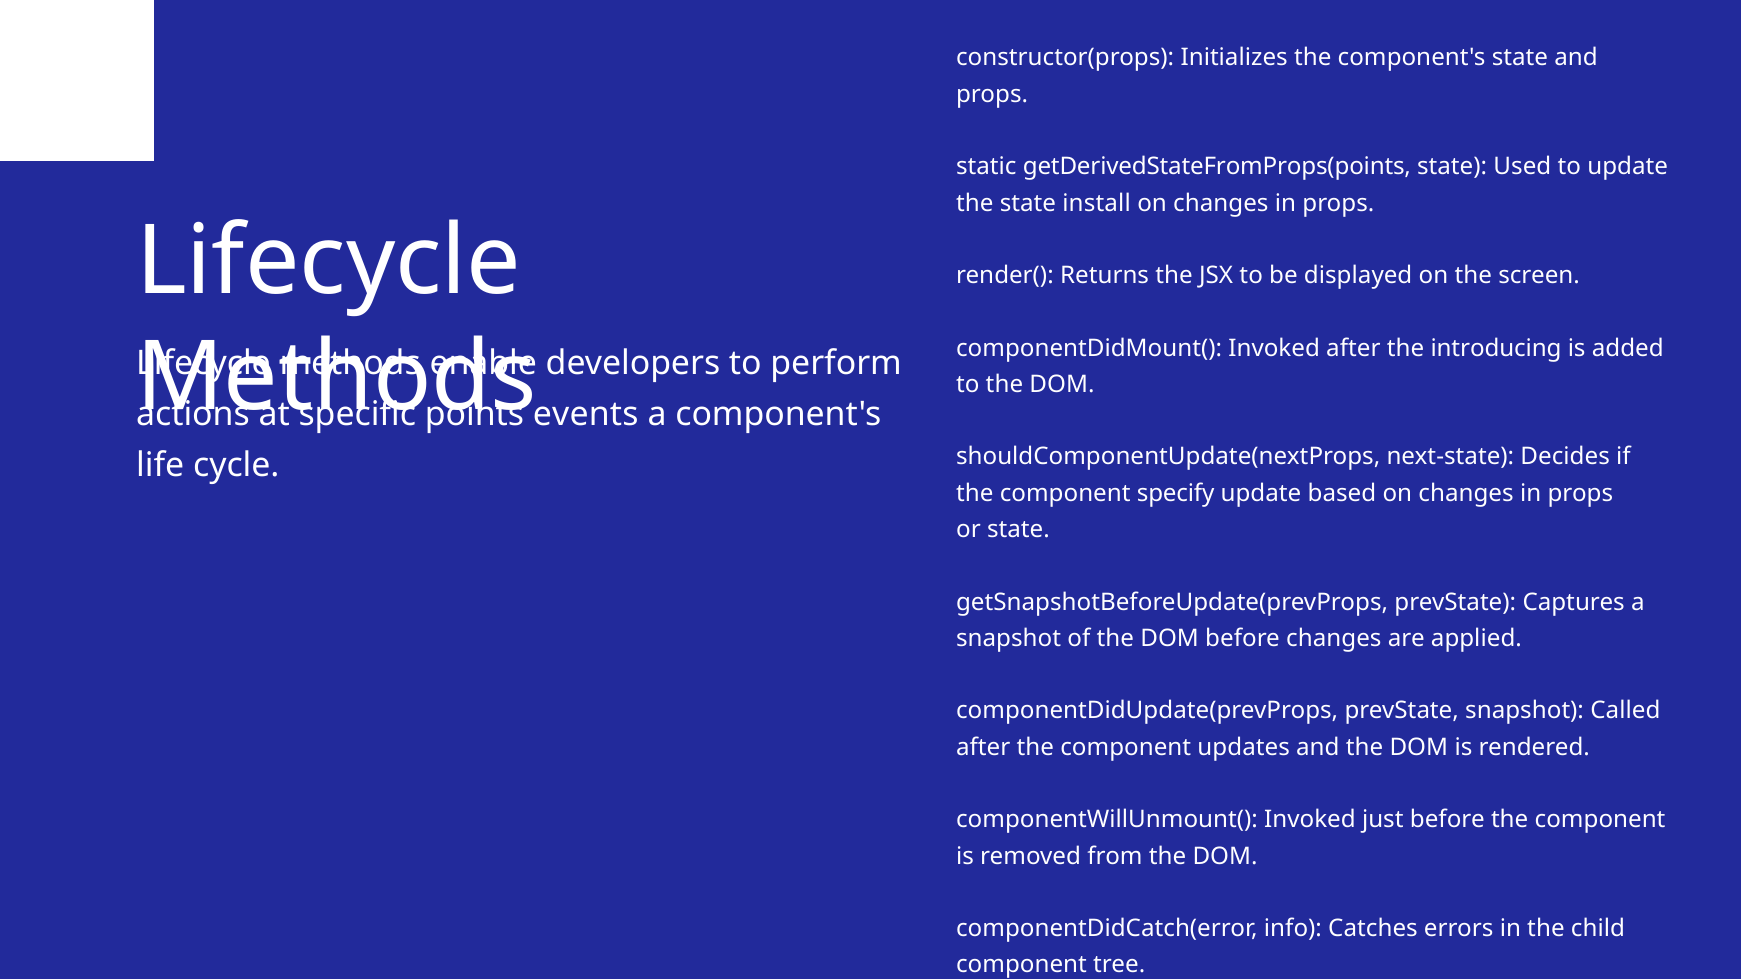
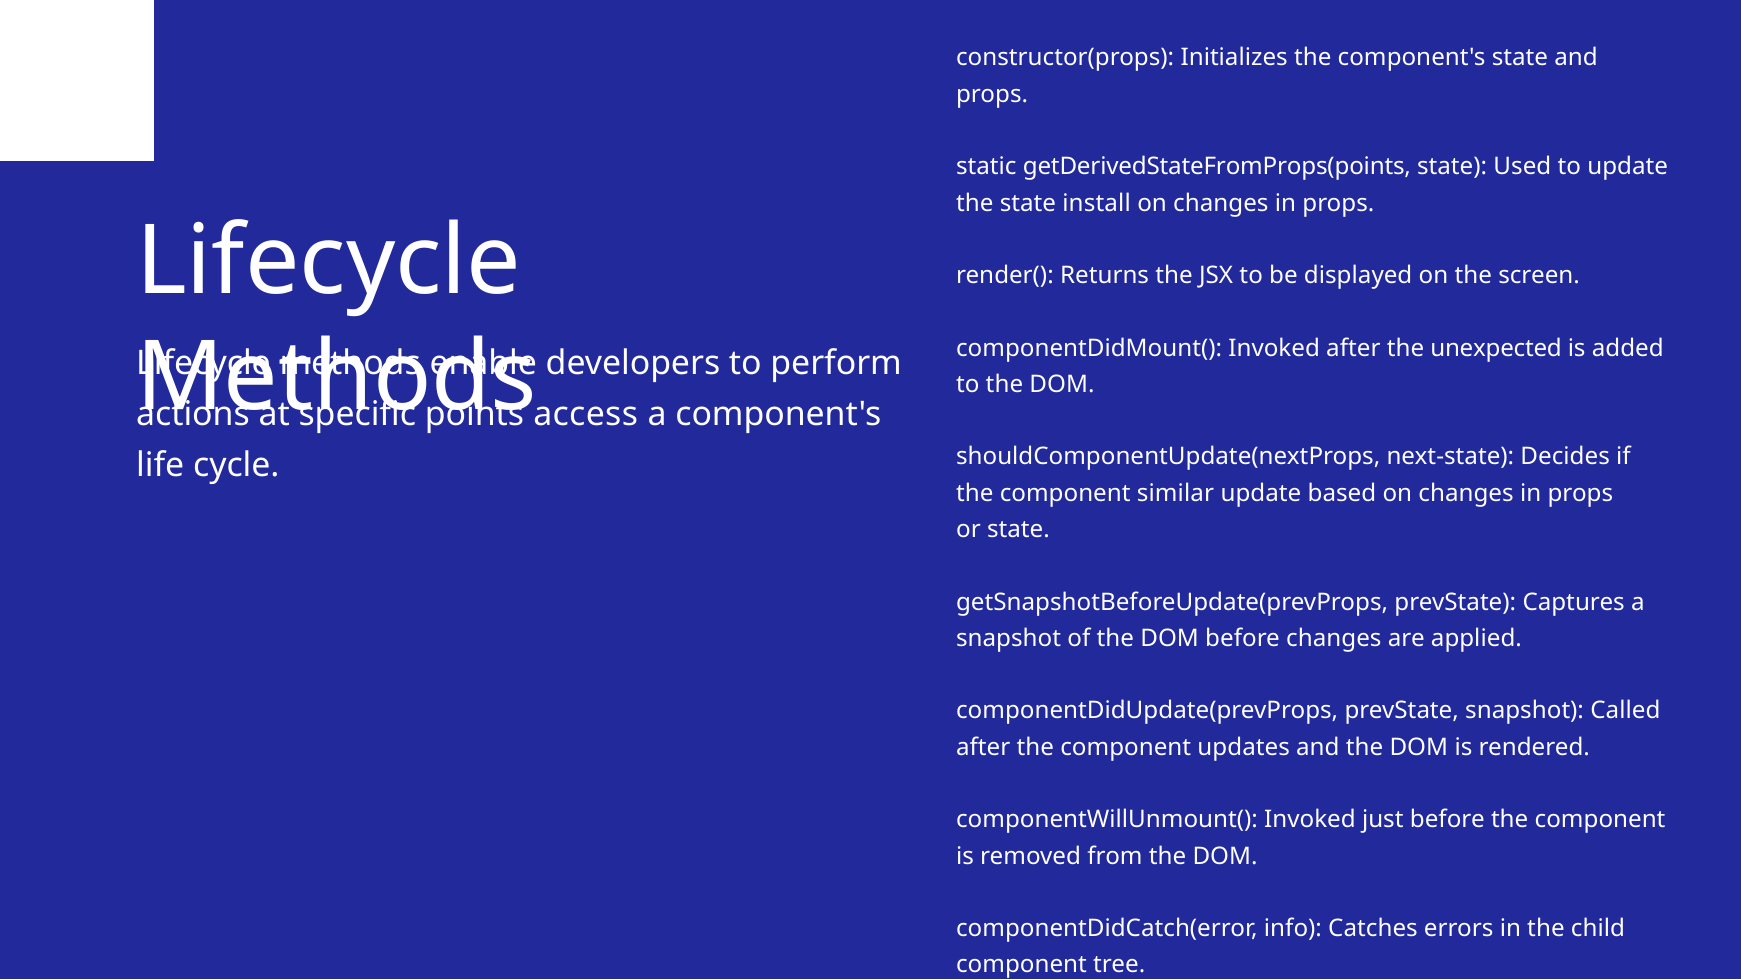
introducing: introducing -> unexpected
events: events -> access
specify: specify -> similar
